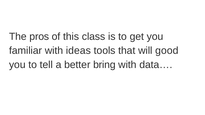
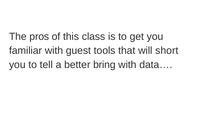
ideas: ideas -> guest
good: good -> short
